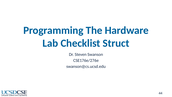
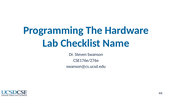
Struct: Struct -> Name
